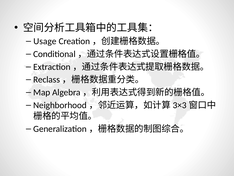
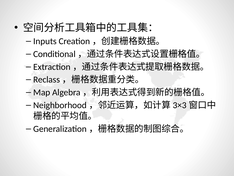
Usage: Usage -> Inputs
